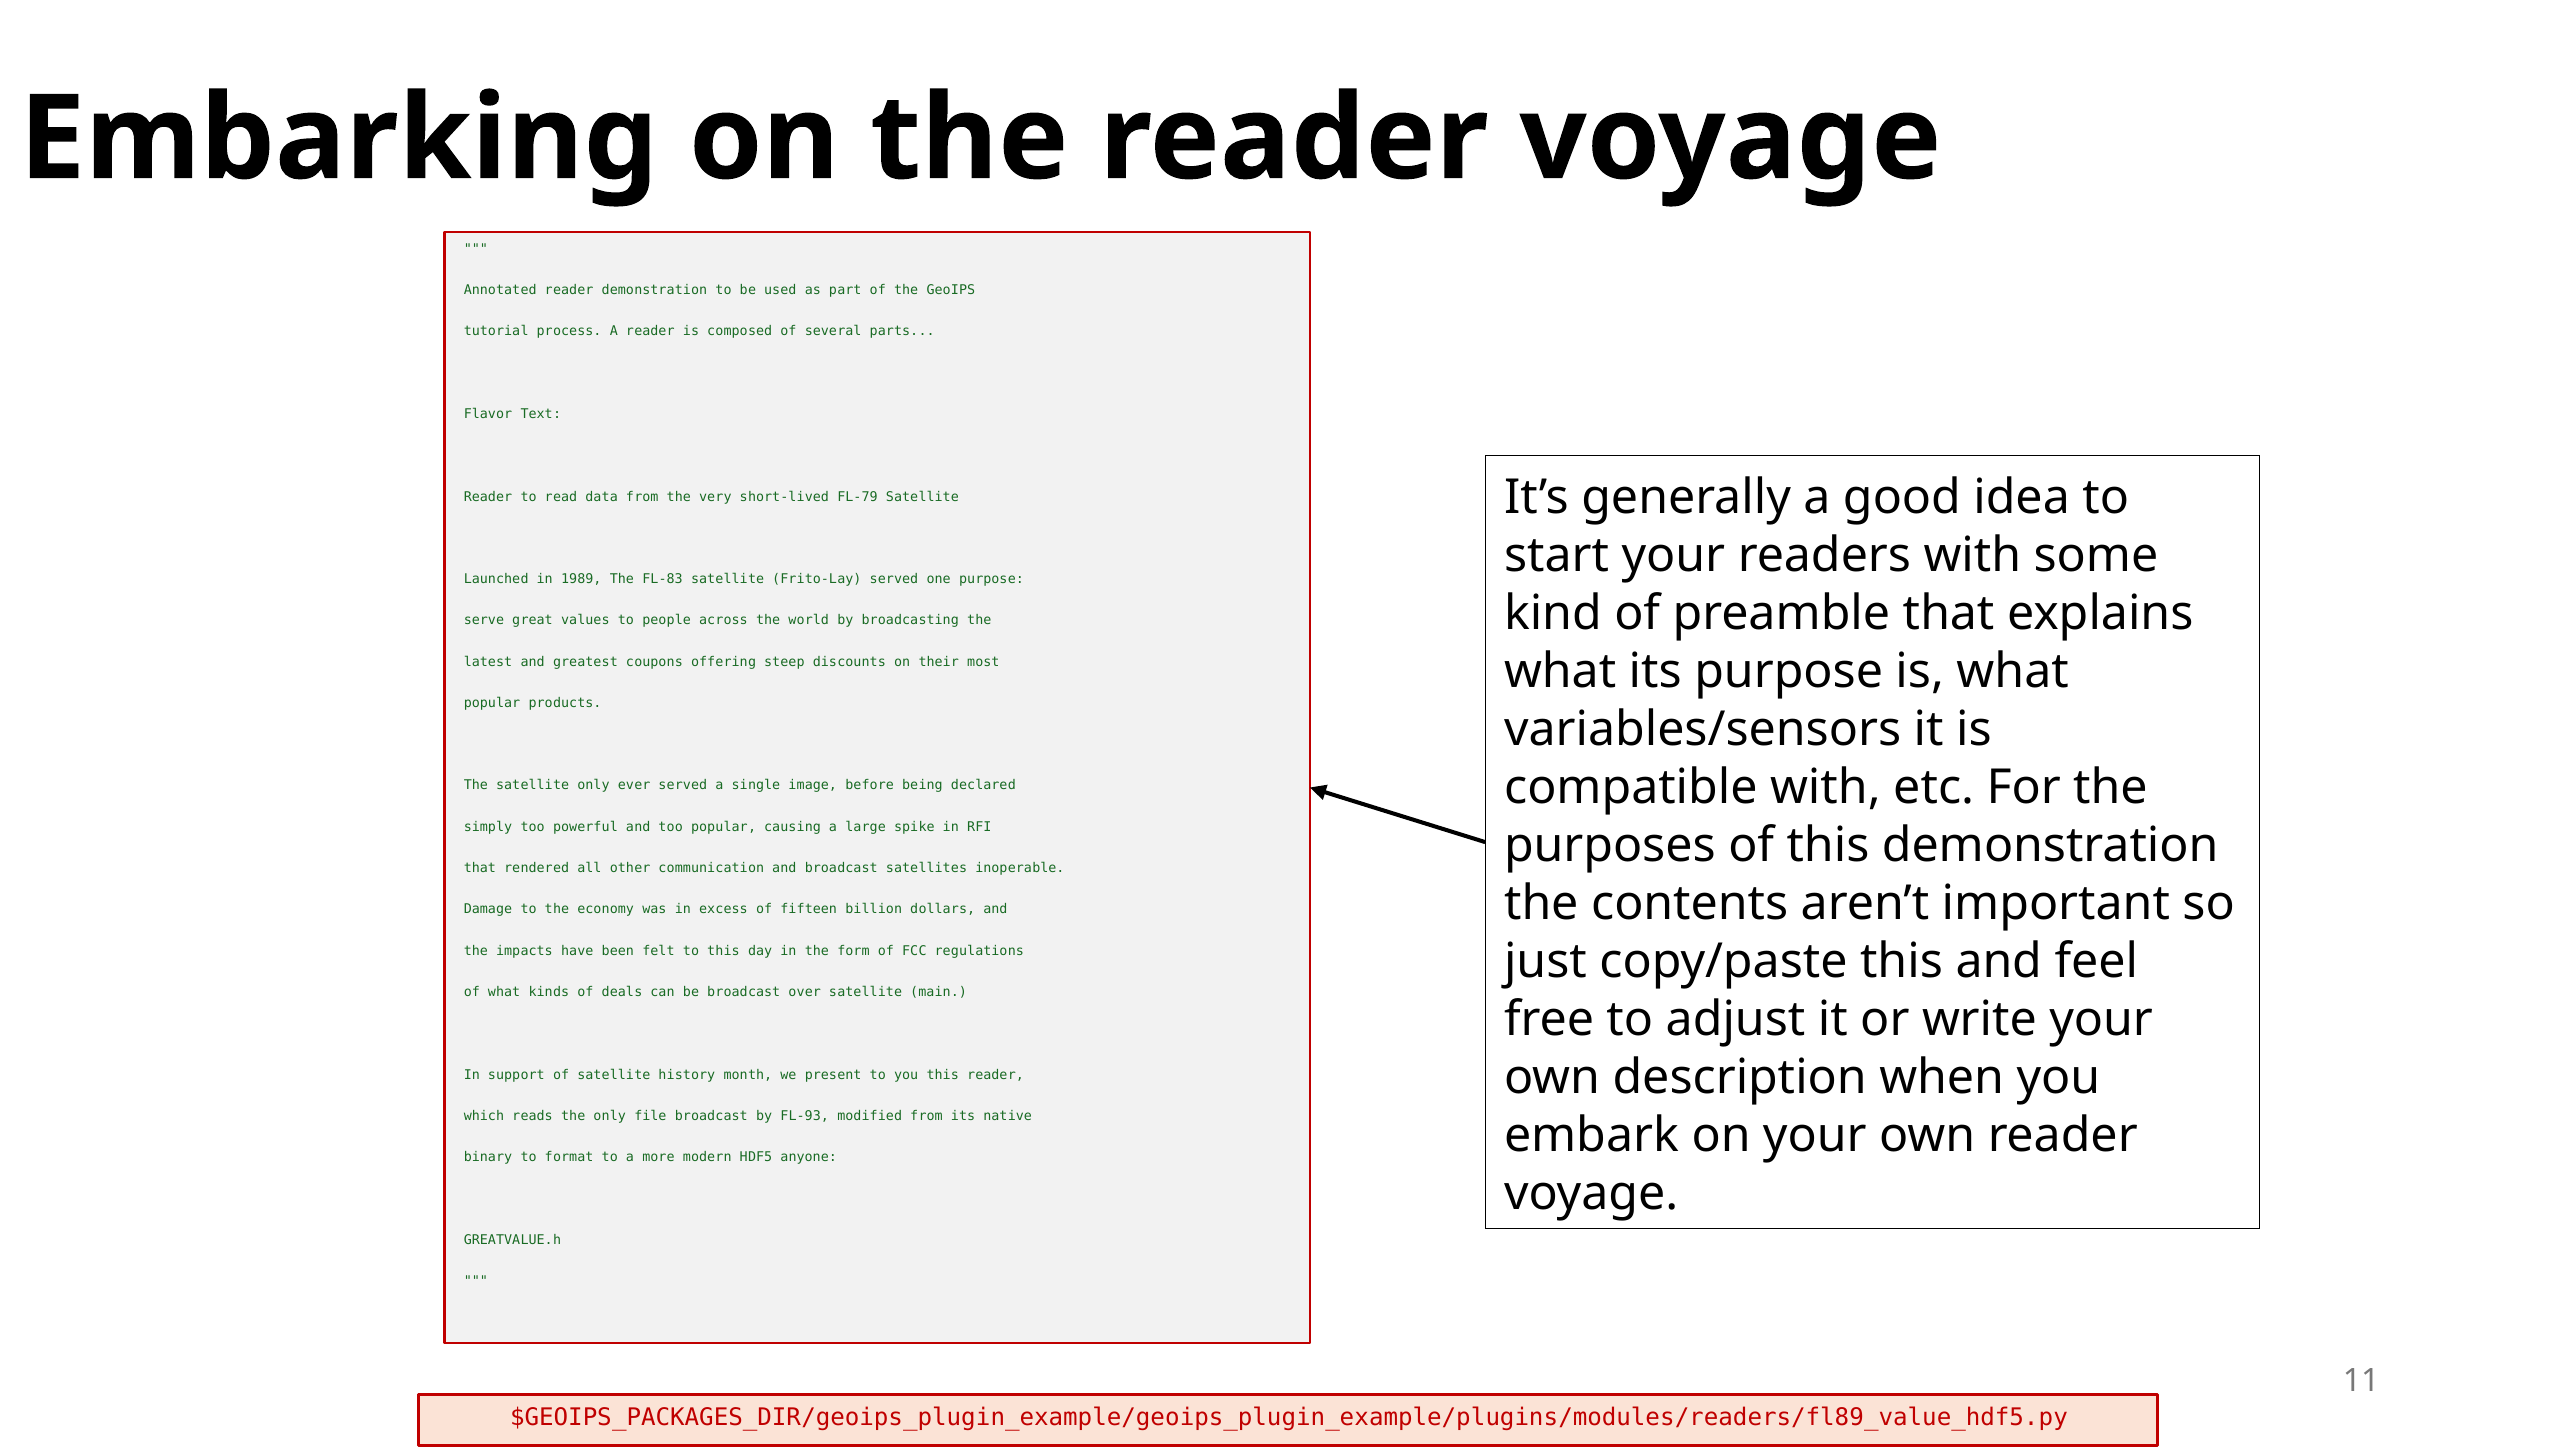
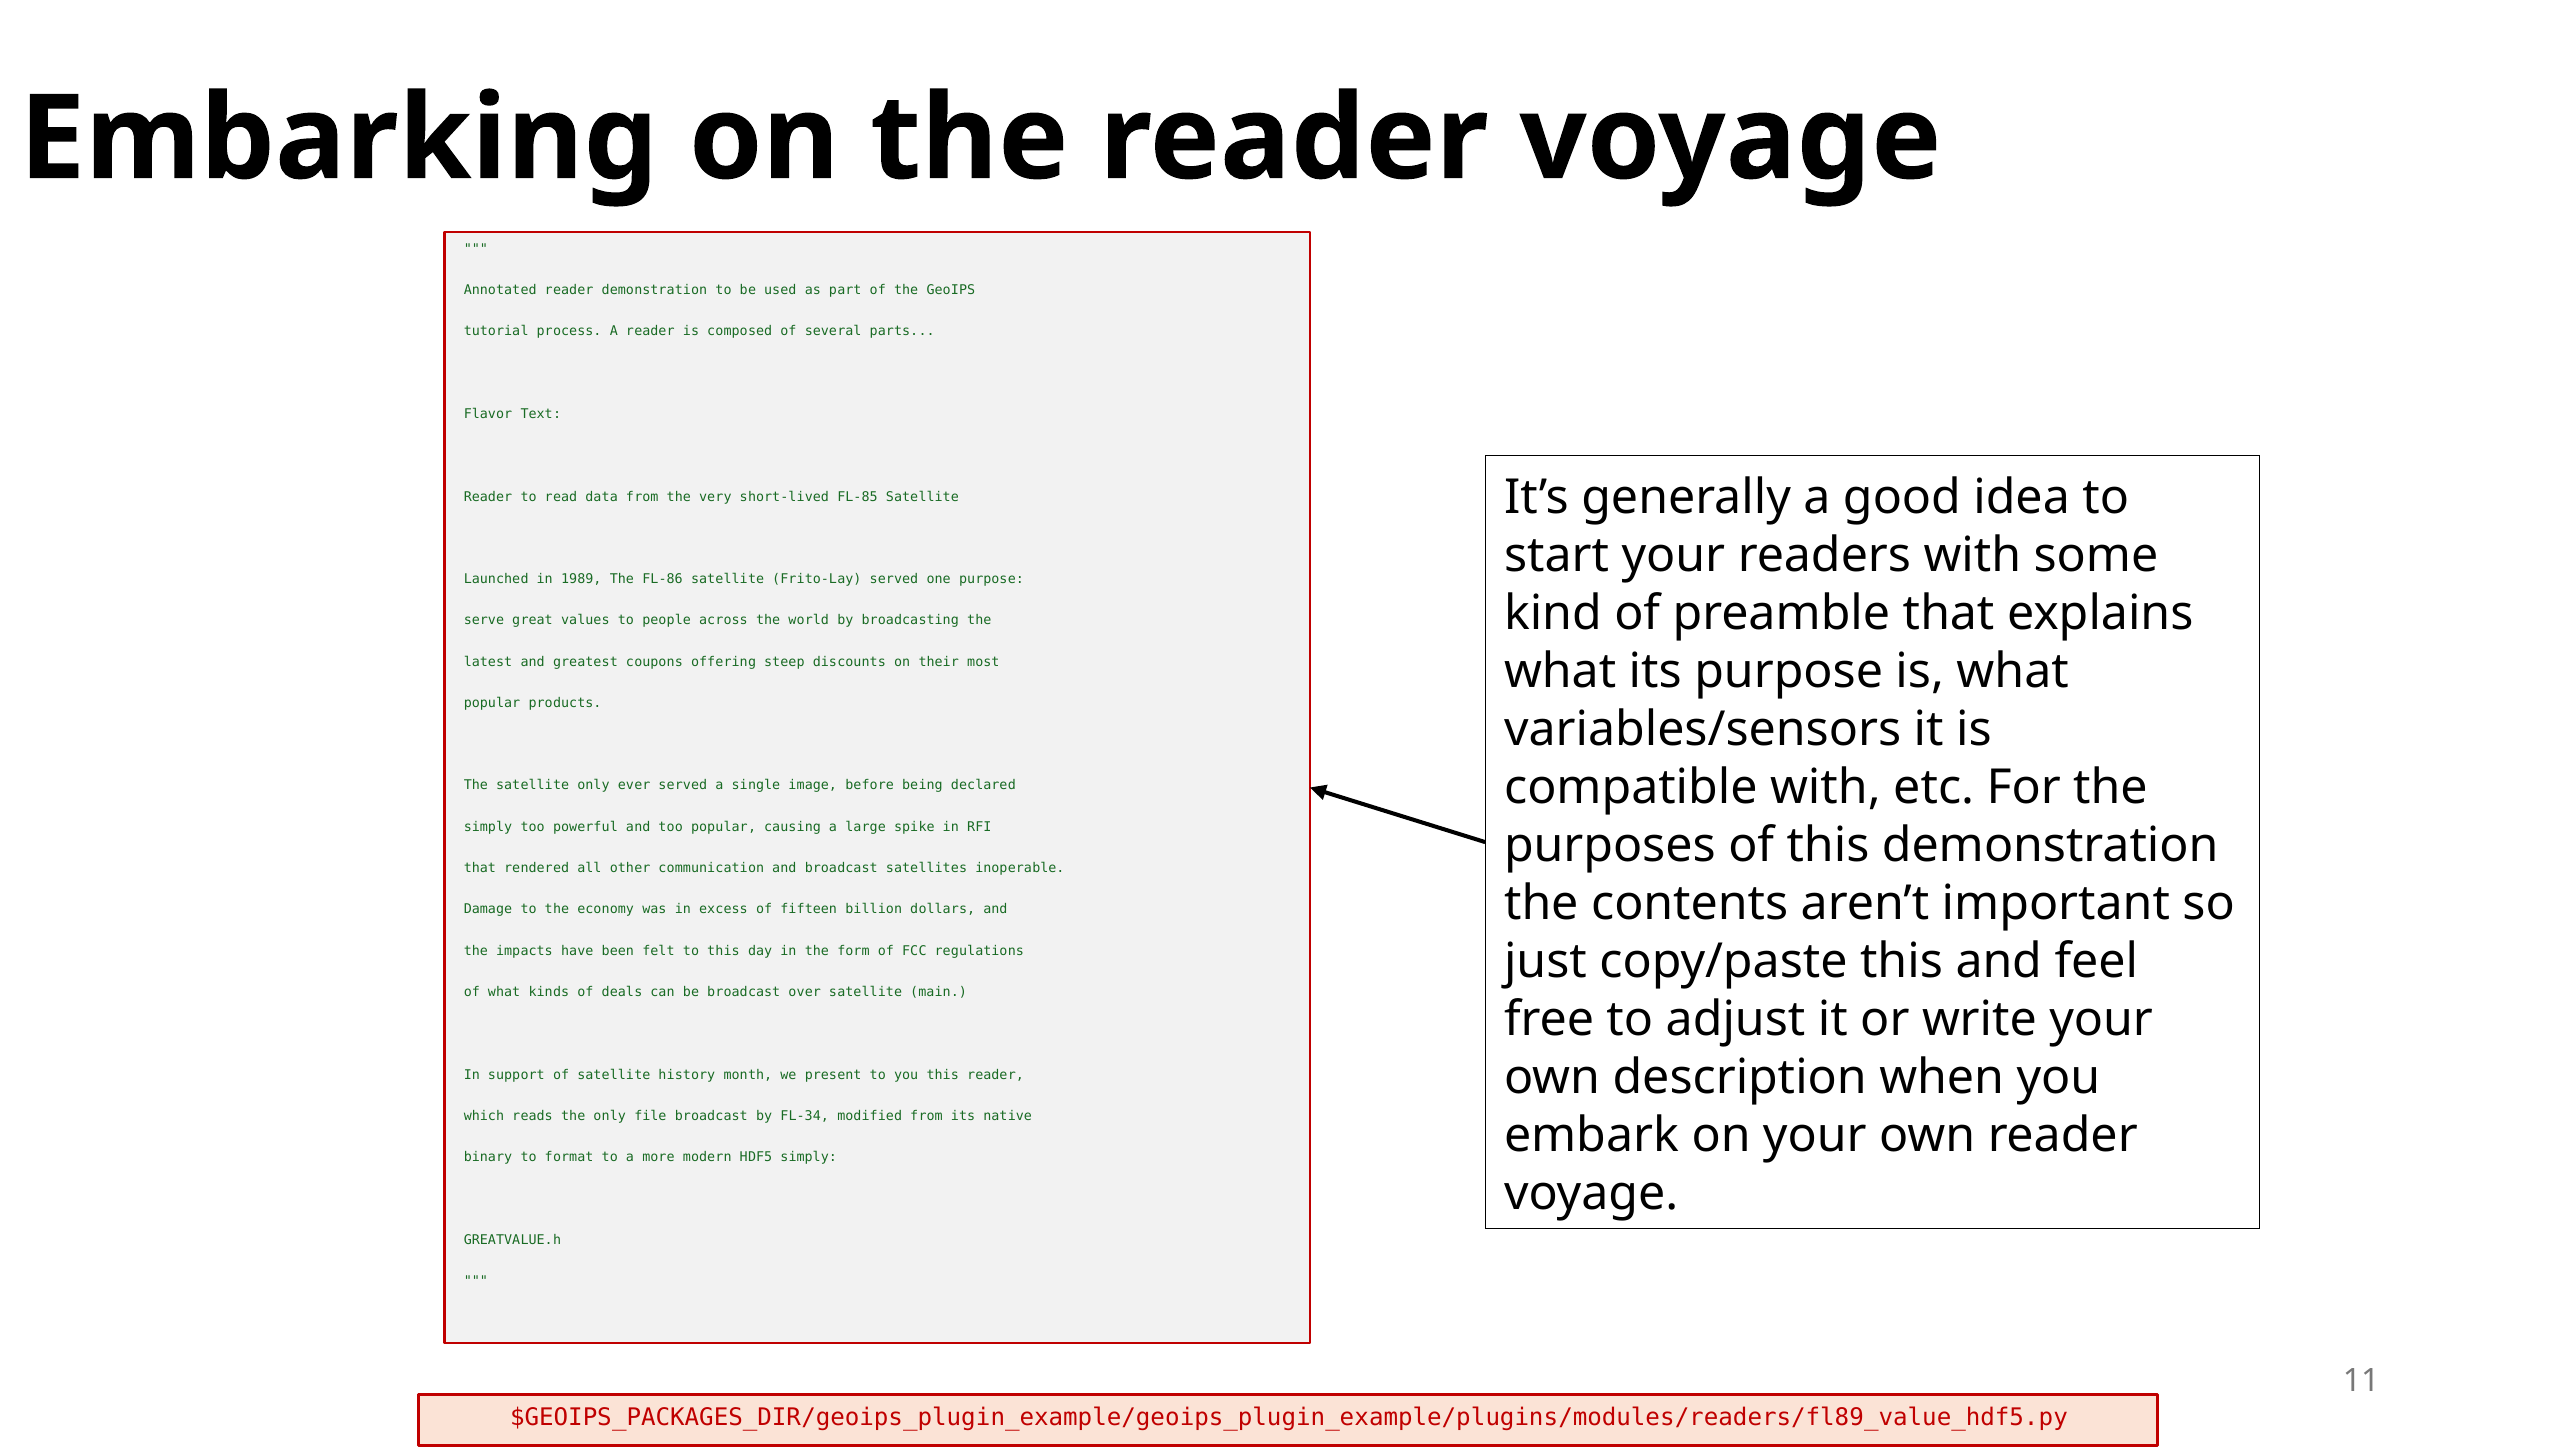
FL-79: FL-79 -> FL-85
FL-83: FL-83 -> FL-86
FL-93: FL-93 -> FL-34
HDF5 anyone: anyone -> simply
